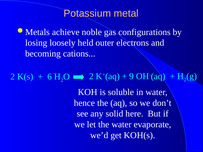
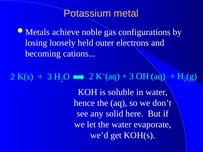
9 at (132, 76): 9 -> 3
6 at (50, 77): 6 -> 3
